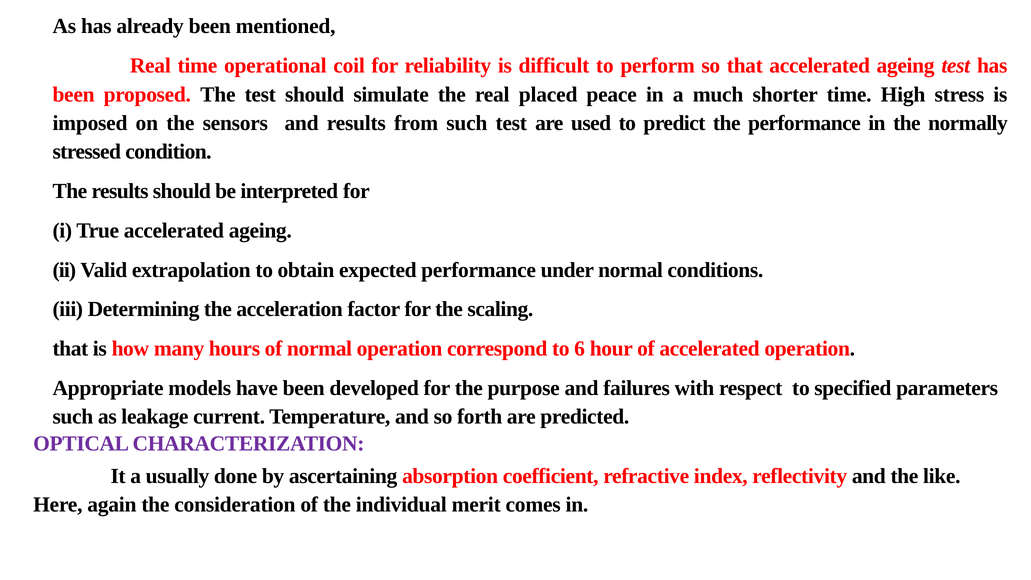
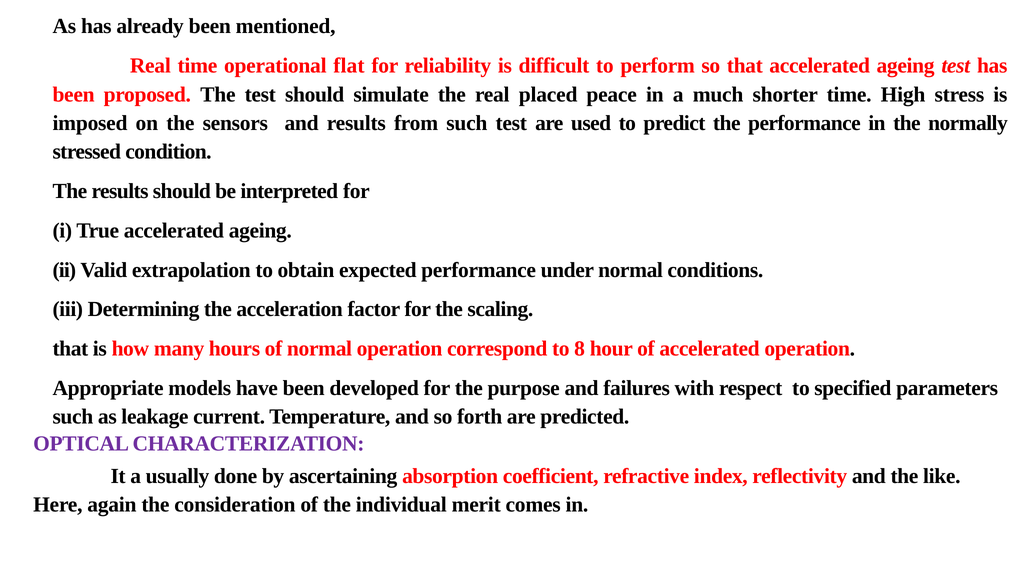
coil: coil -> flat
6: 6 -> 8
